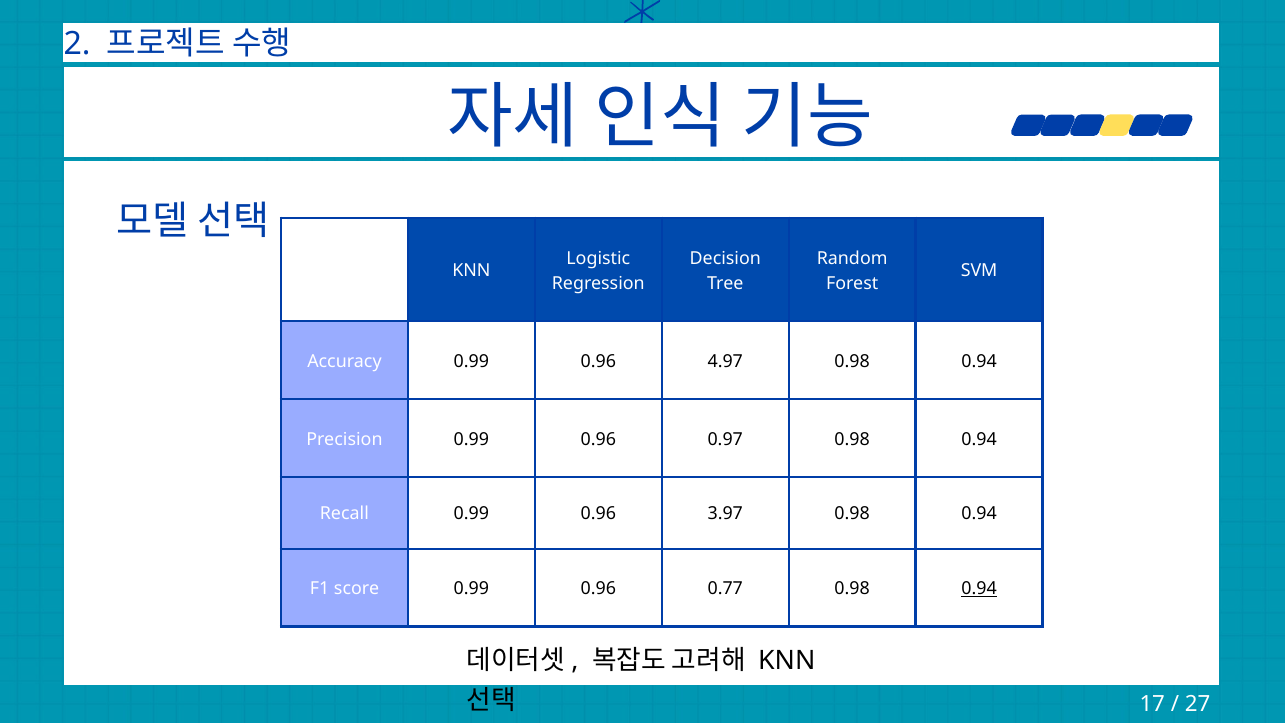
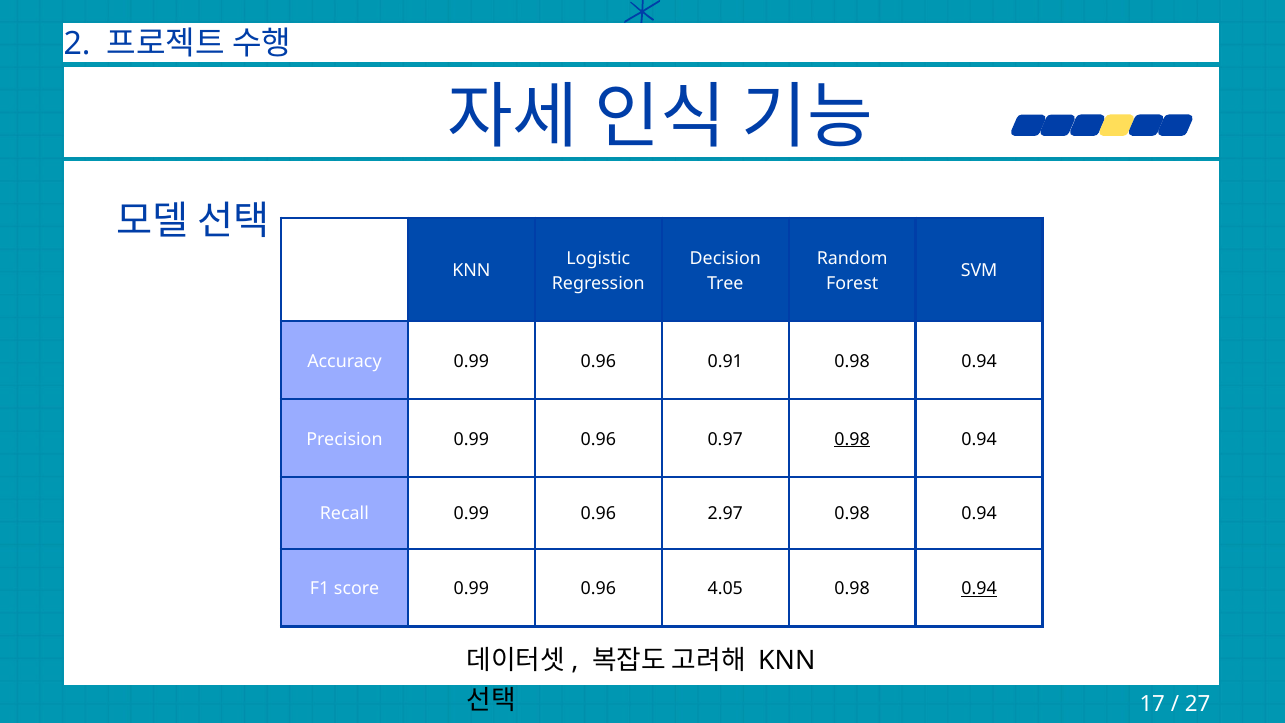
4.97: 4.97 -> 0.91
0.98 at (852, 439) underline: none -> present
3.97: 3.97 -> 2.97
0.77: 0.77 -> 4.05
